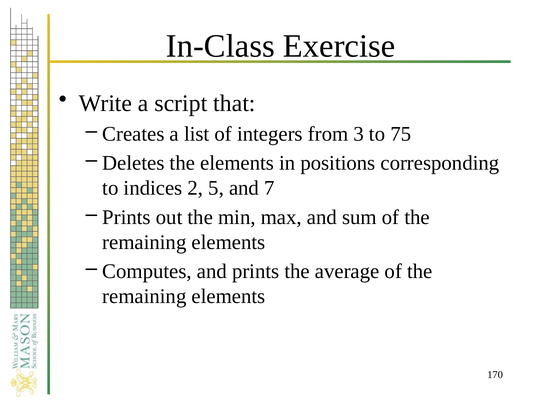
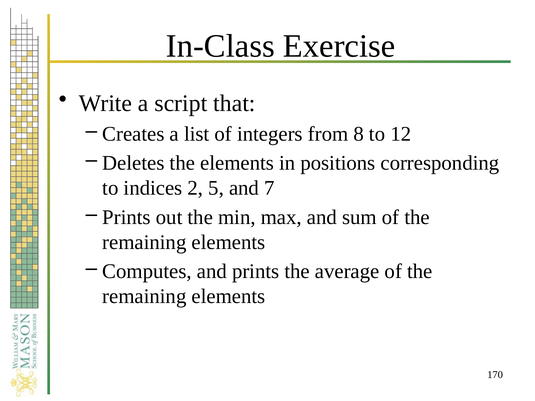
3: 3 -> 8
75: 75 -> 12
